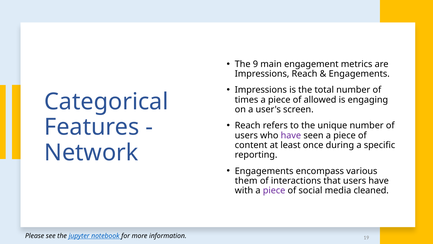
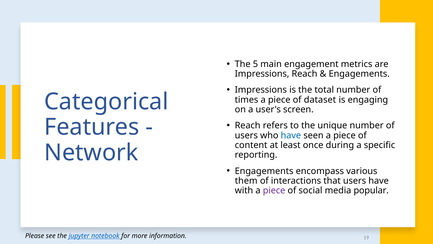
9: 9 -> 5
allowed: allowed -> dataset
have at (291, 135) colour: purple -> blue
cleaned: cleaned -> popular
